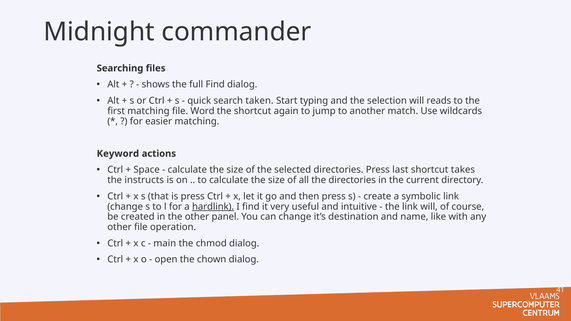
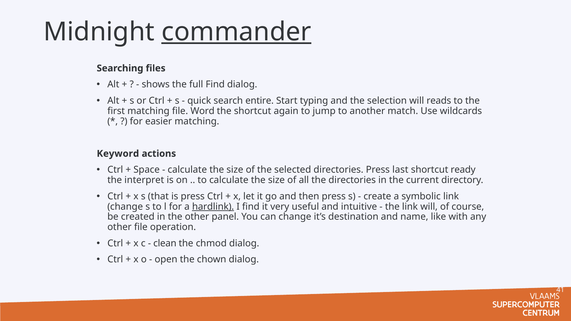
commander underline: none -> present
taken: taken -> entire
takes: takes -> ready
instructs: instructs -> interpret
main: main -> clean
